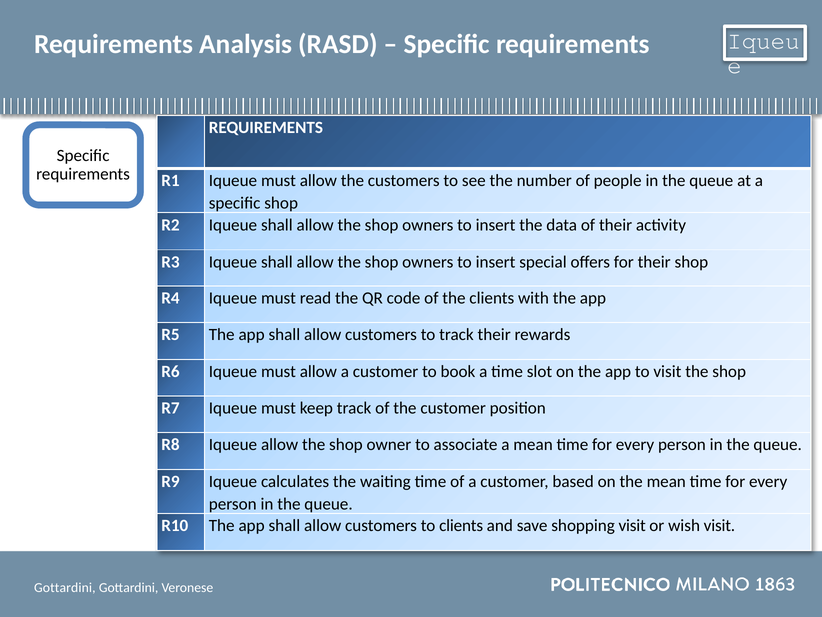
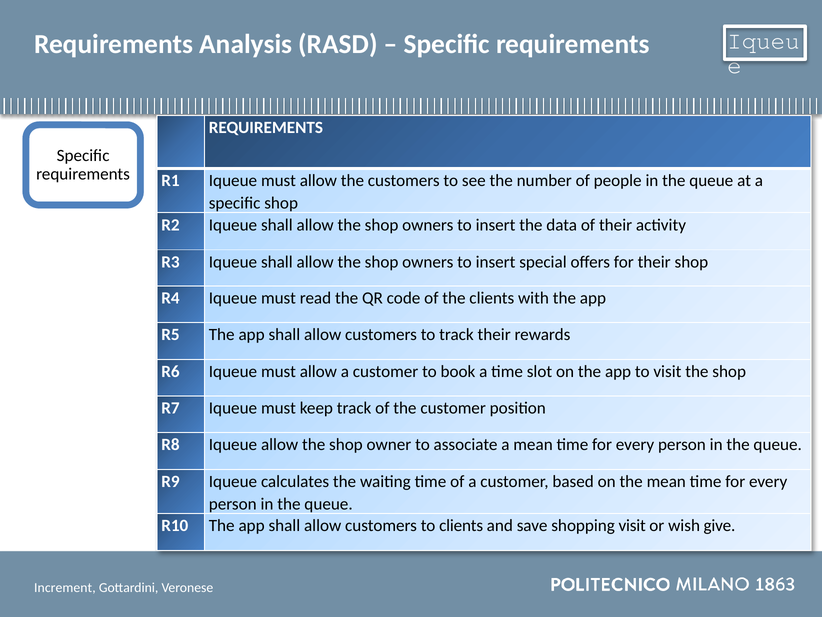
wish visit: visit -> give
Gottardini at (65, 587): Gottardini -> Increment
